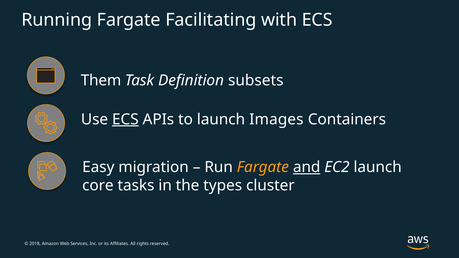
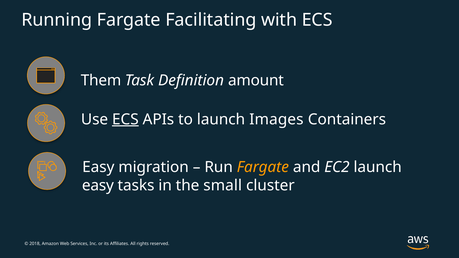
subsets: subsets -> amount
and underline: present -> none
core at (98, 186): core -> easy
types: types -> small
